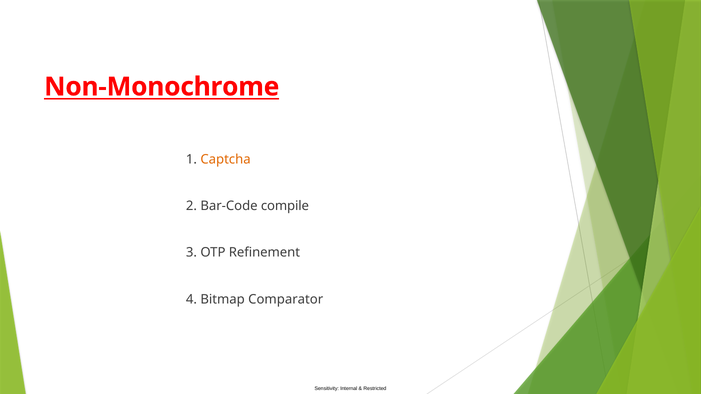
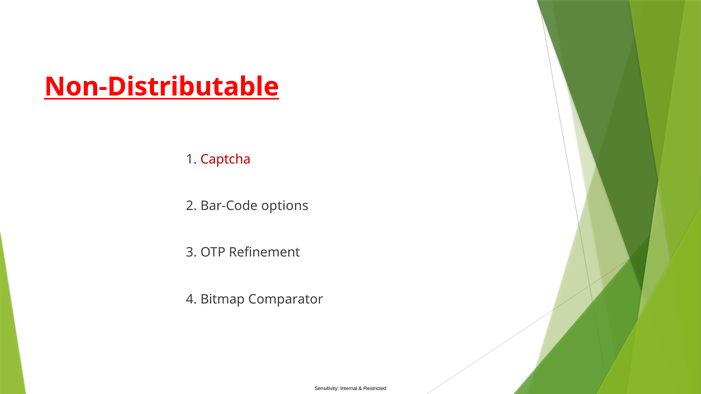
Non-Monochrome: Non-Monochrome -> Non-Distributable
Captcha colour: orange -> red
compile: compile -> options
